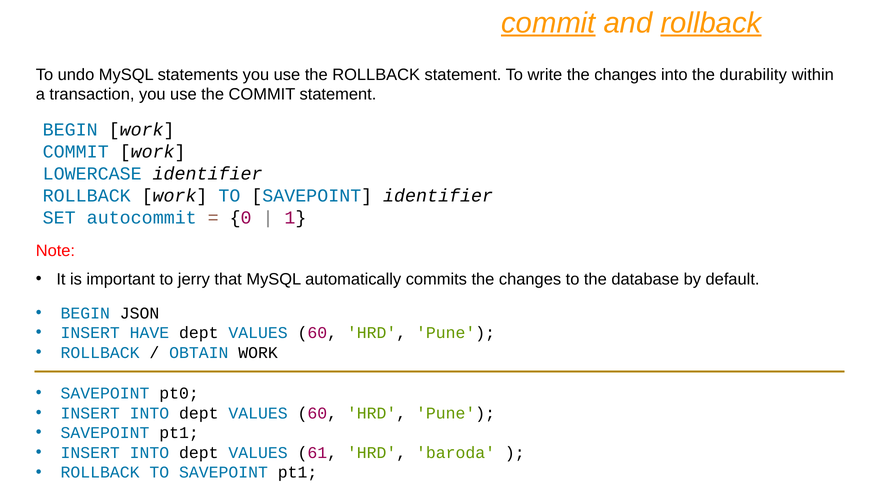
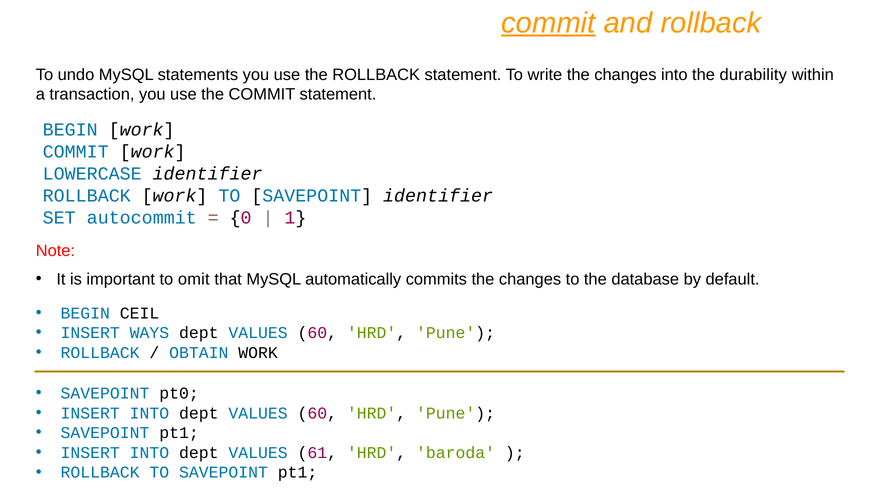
rollback at (711, 23) underline: present -> none
jerry: jerry -> omit
JSON: JSON -> CEIL
HAVE: HAVE -> WAYS
